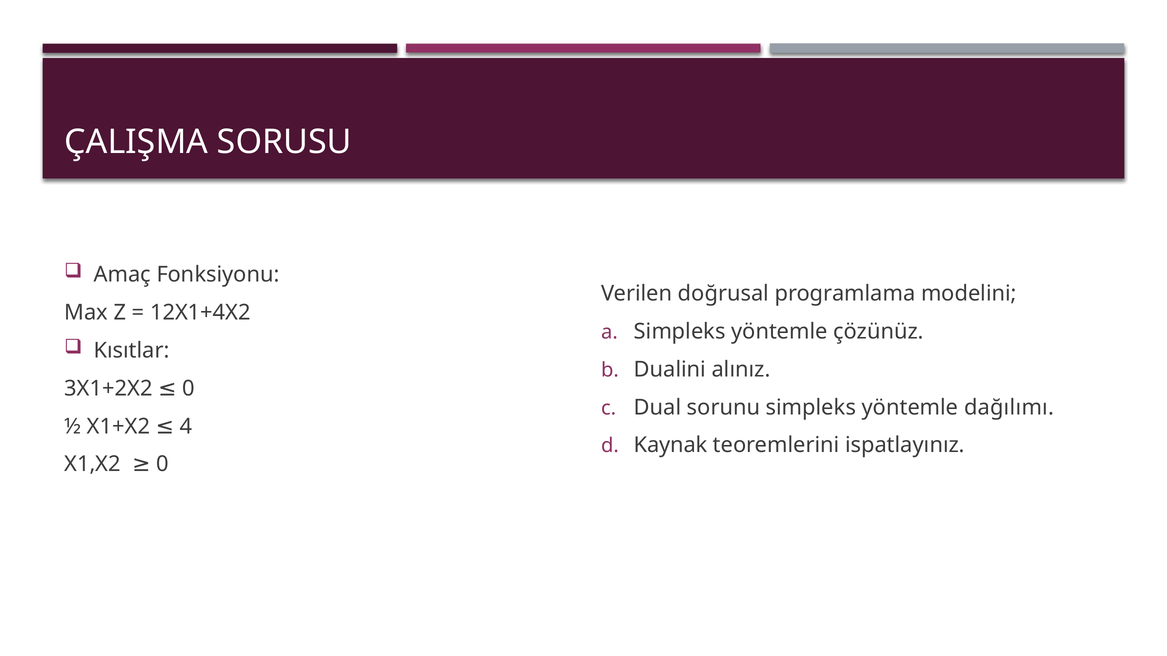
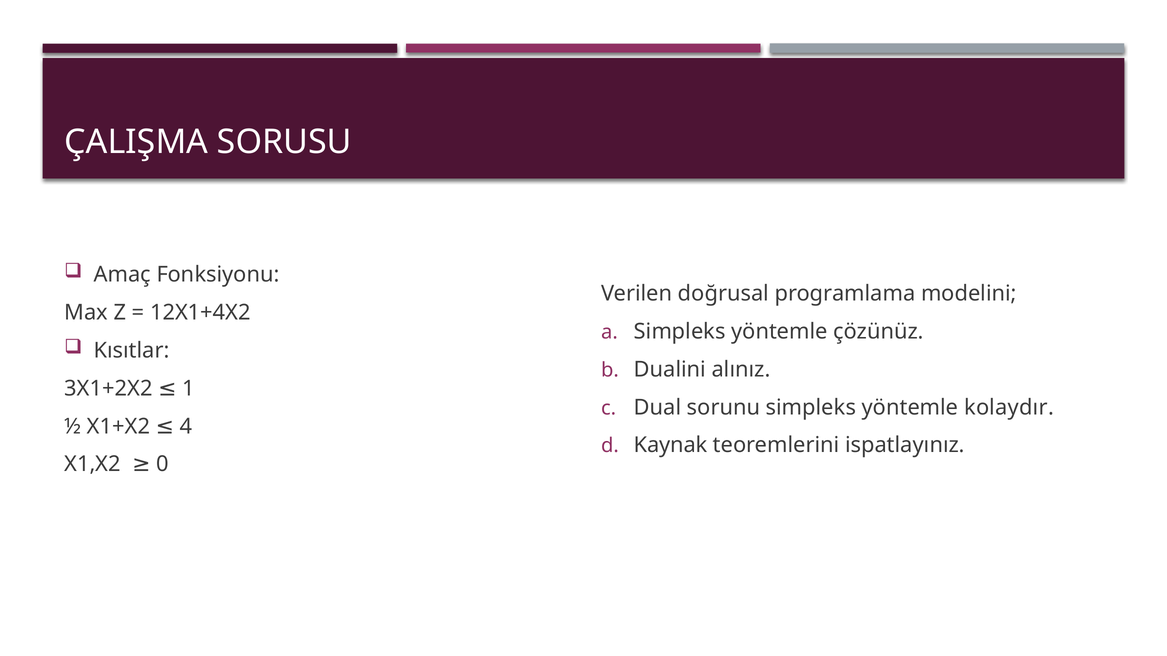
3X1+2X2 0: 0 -> 1
dağılımı: dağılımı -> kolaydır
